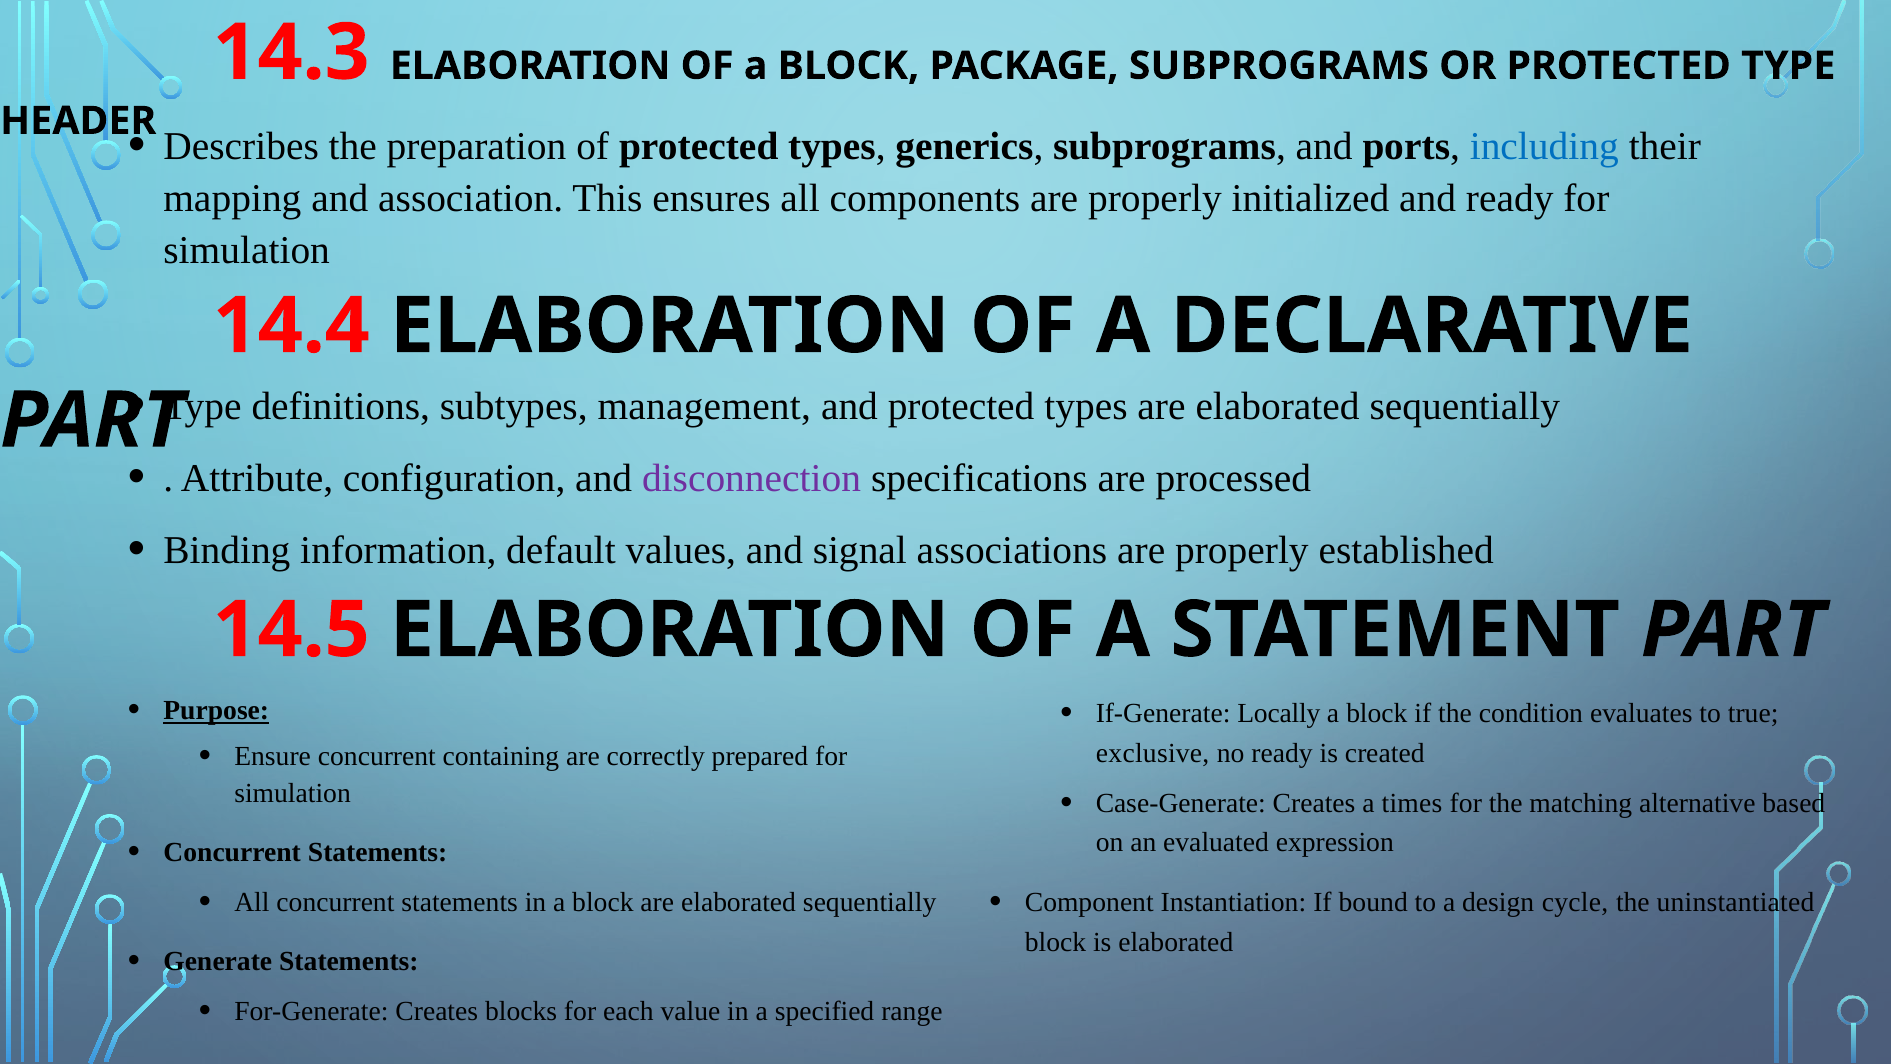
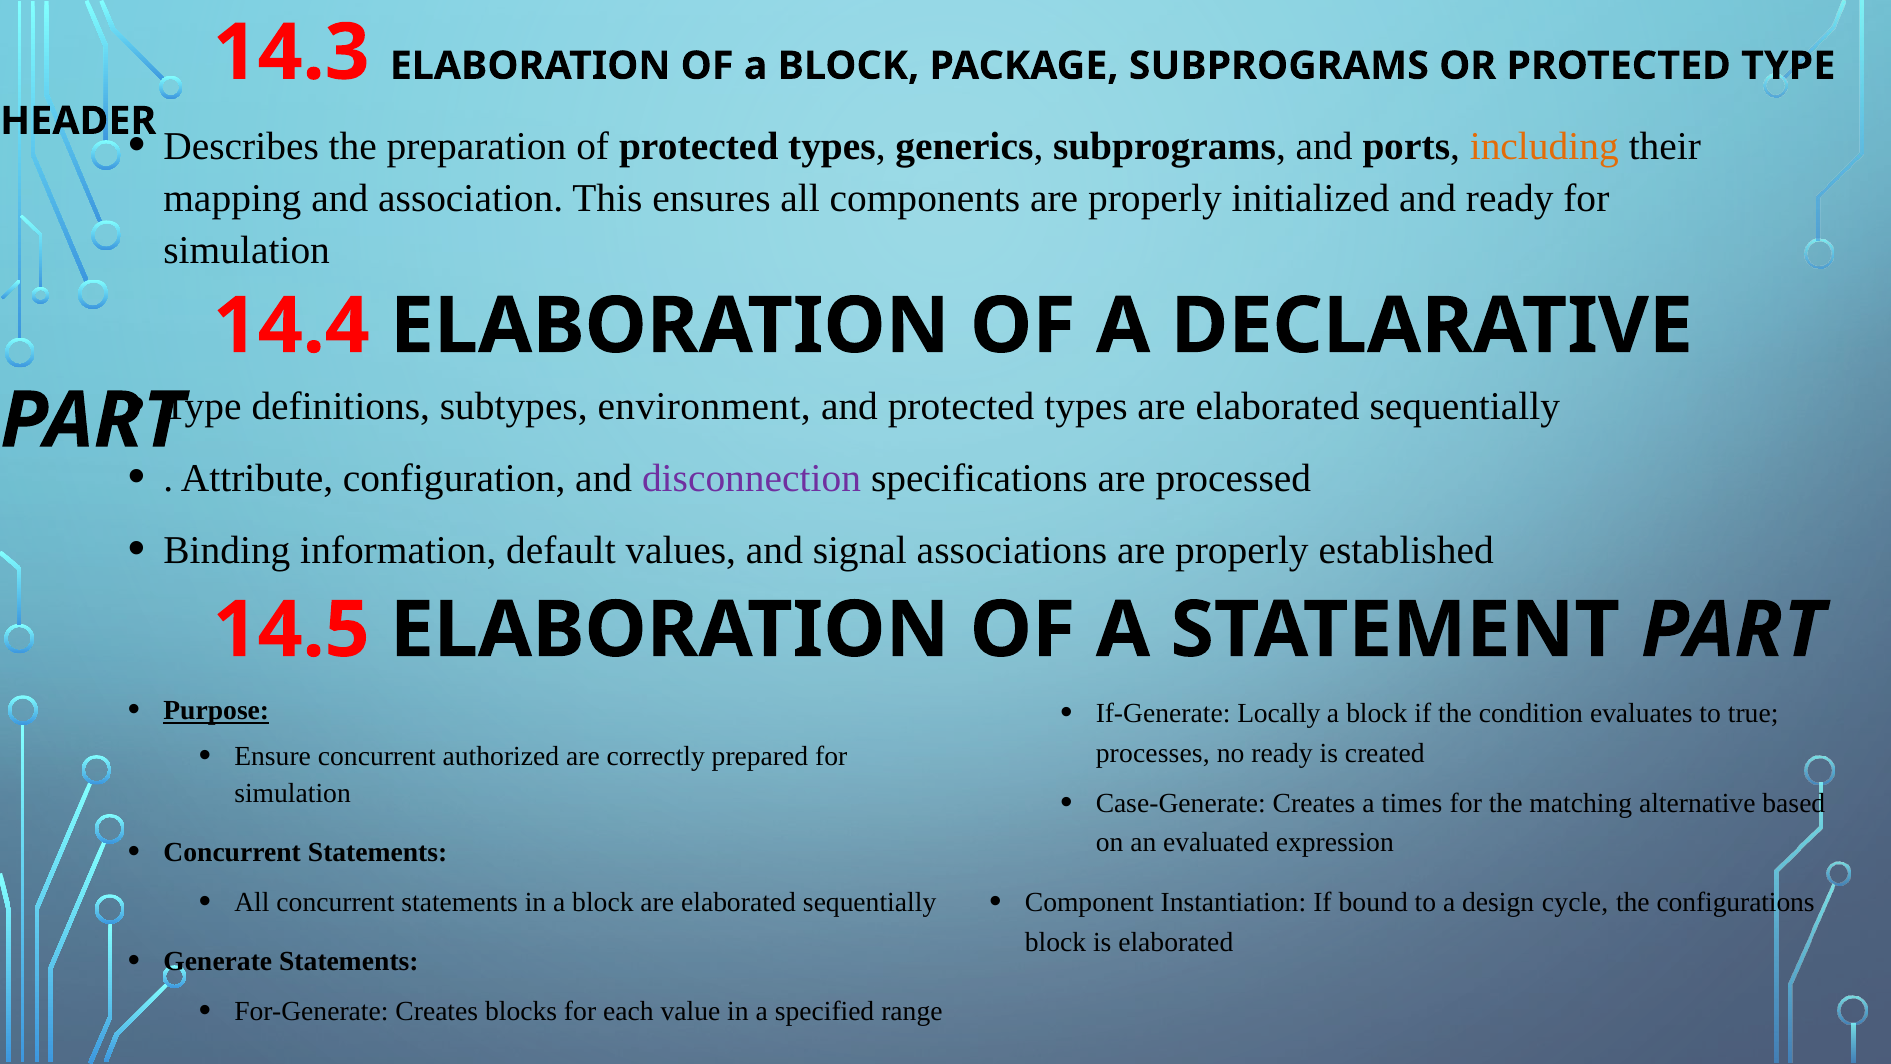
including colour: blue -> orange
management: management -> environment
containing: containing -> authorized
exclusive: exclusive -> processes
uninstantiated: uninstantiated -> configurations
